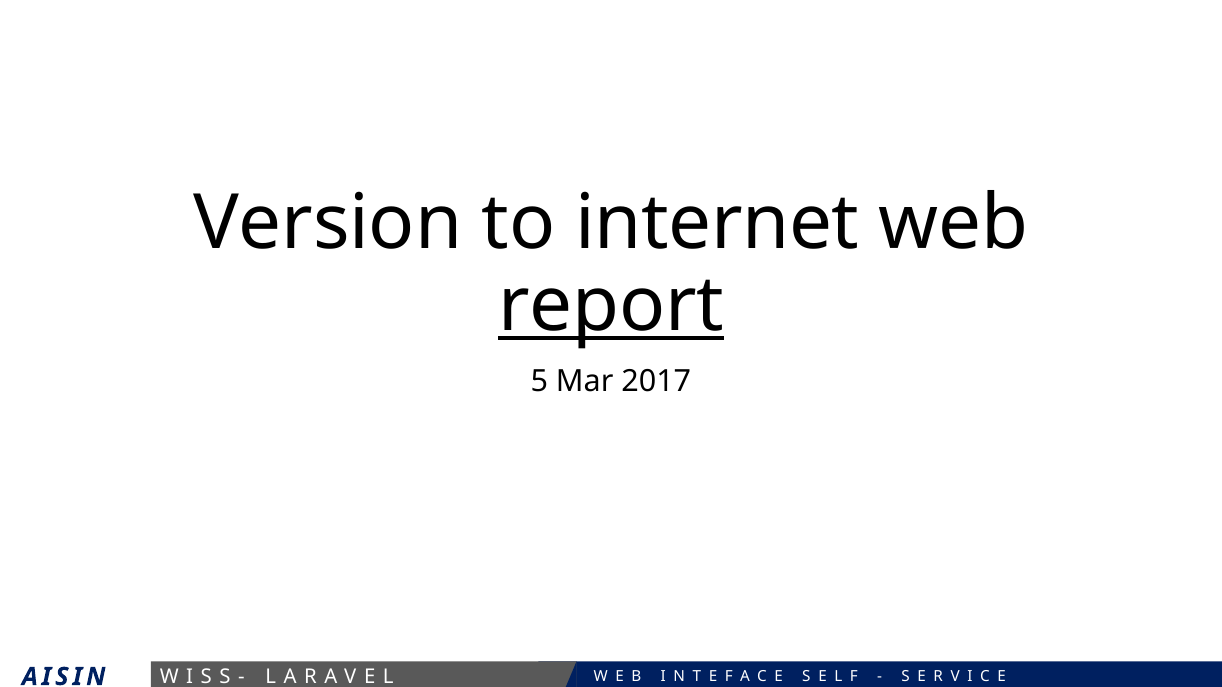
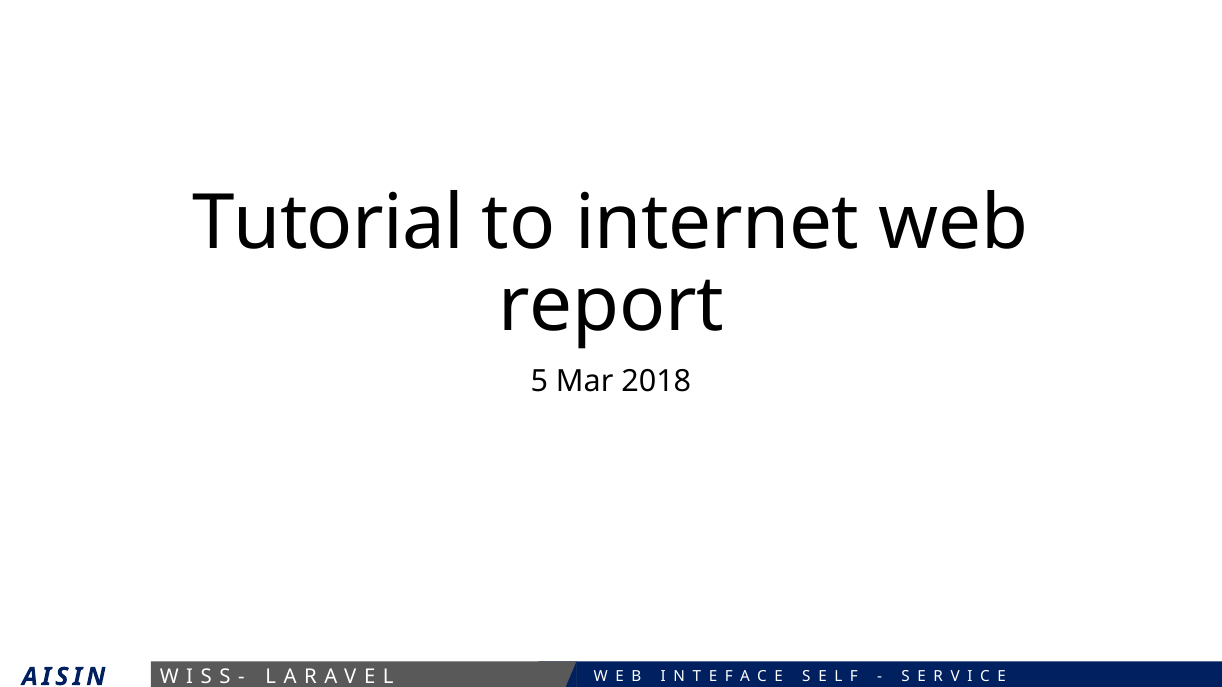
Version: Version -> Tutorial
report underline: present -> none
2017: 2017 -> 2018
